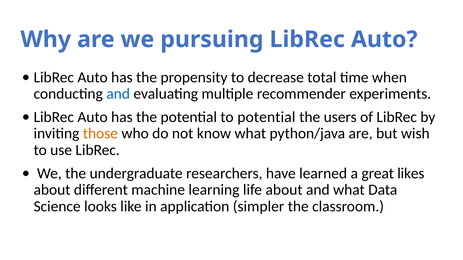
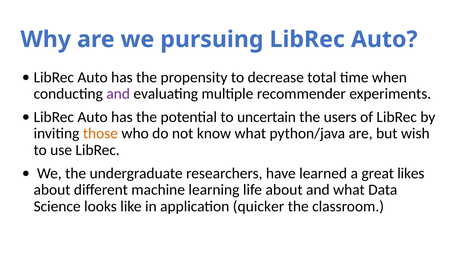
and at (118, 94) colour: blue -> purple
to potential: potential -> uncertain
simpler: simpler -> quicker
